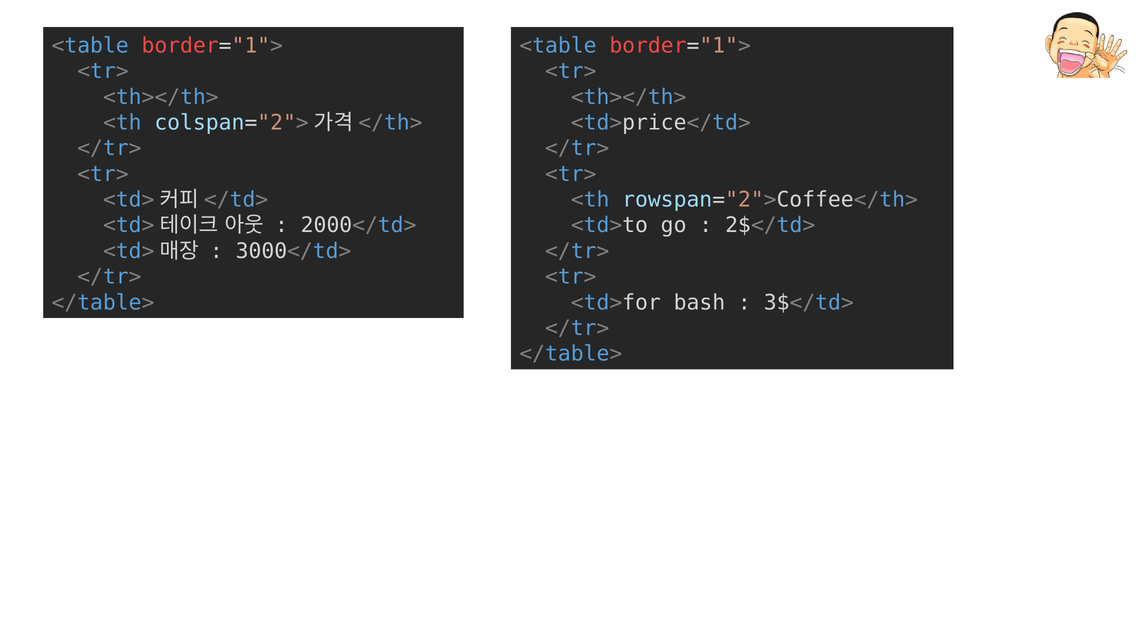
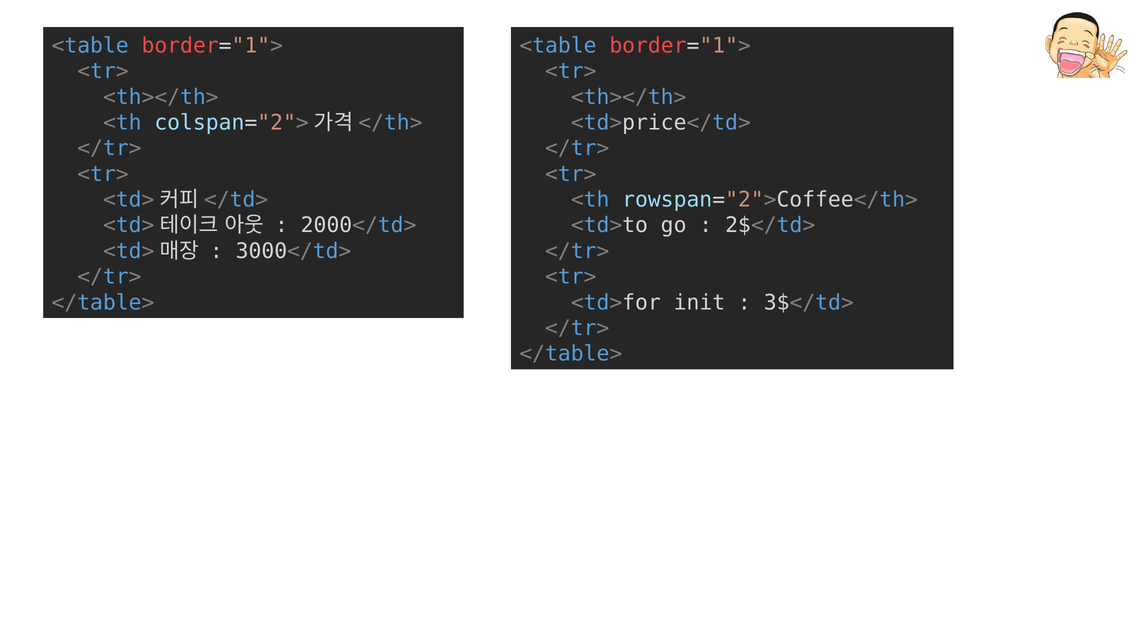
bash: bash -> init
